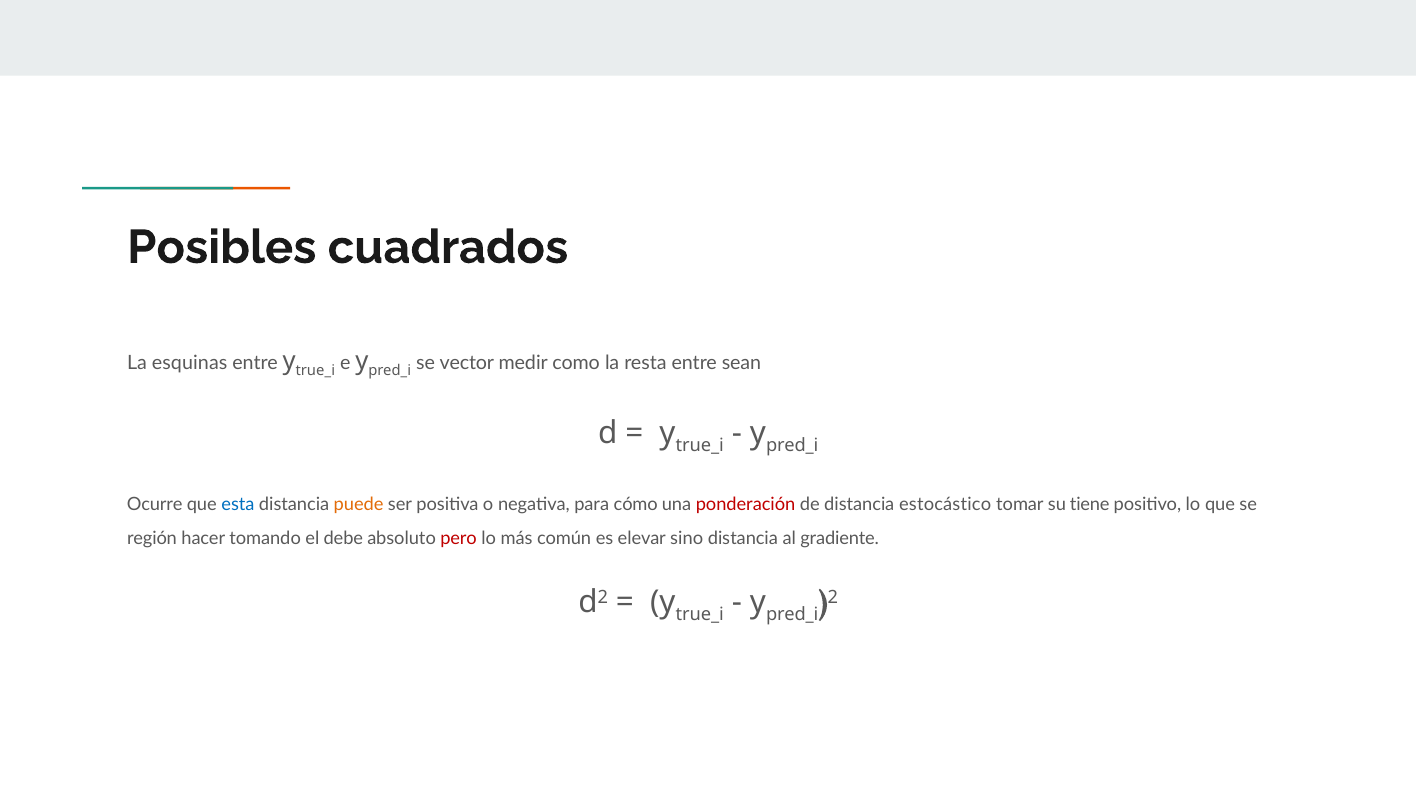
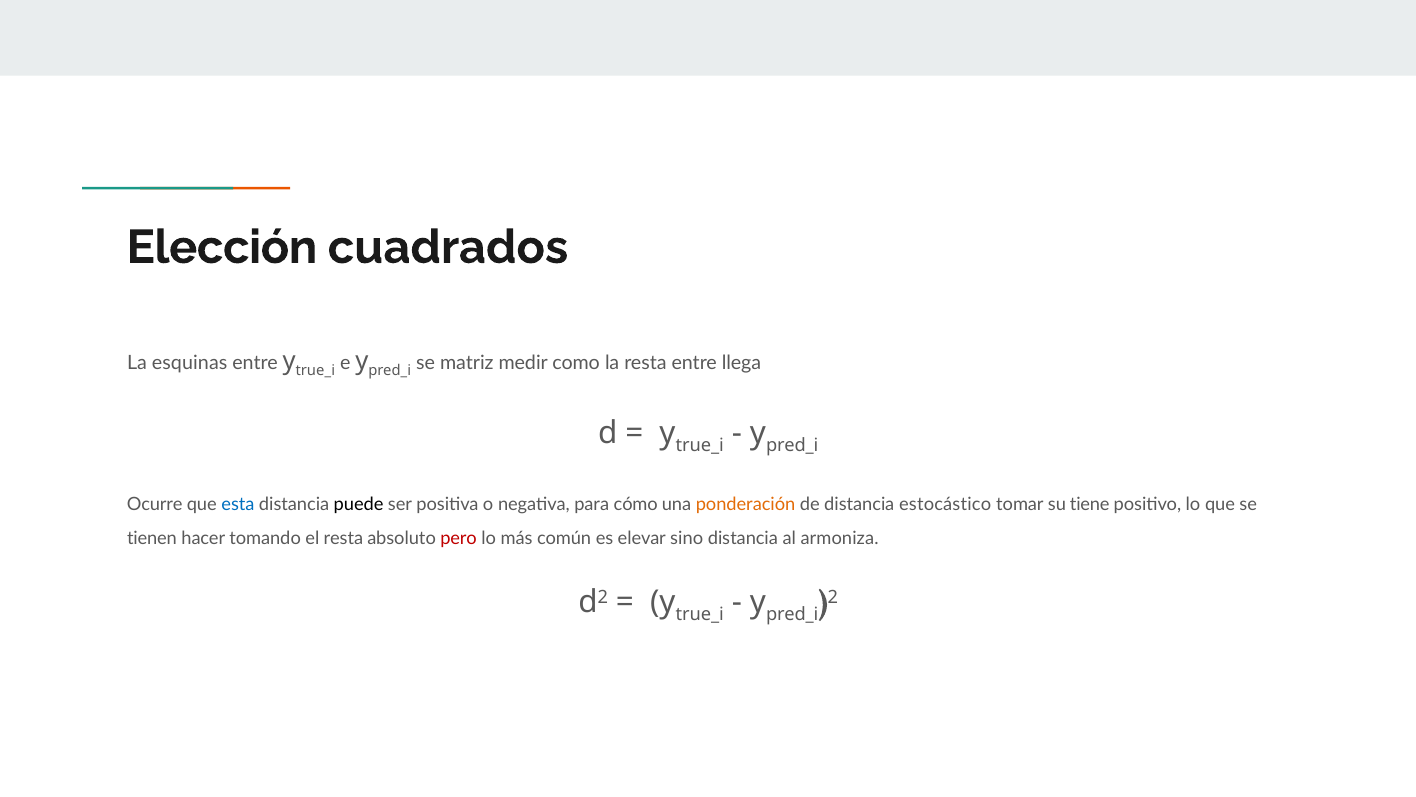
Posibles: Posibles -> Elección
vector: vector -> matriz
sean: sean -> llega
puede colour: orange -> black
ponderación colour: red -> orange
región: región -> tienen
el debe: debe -> resta
gradiente: gradiente -> armoniza
